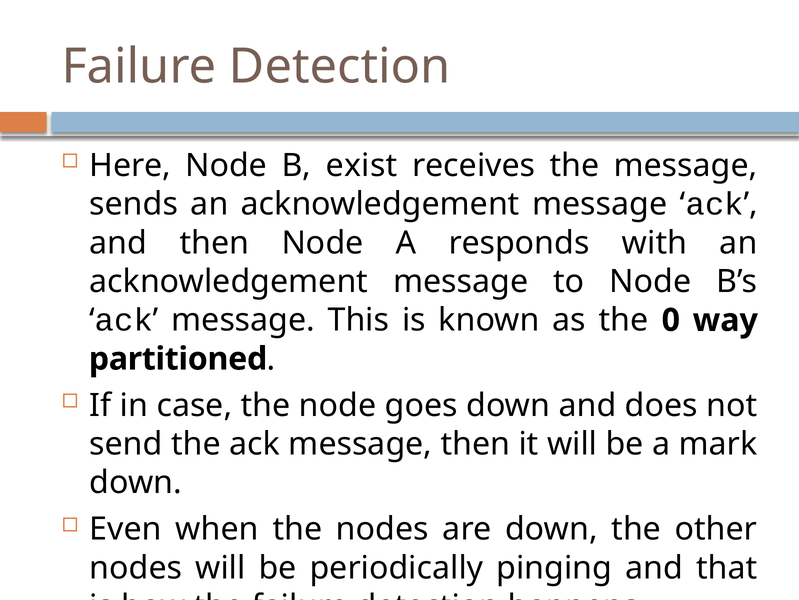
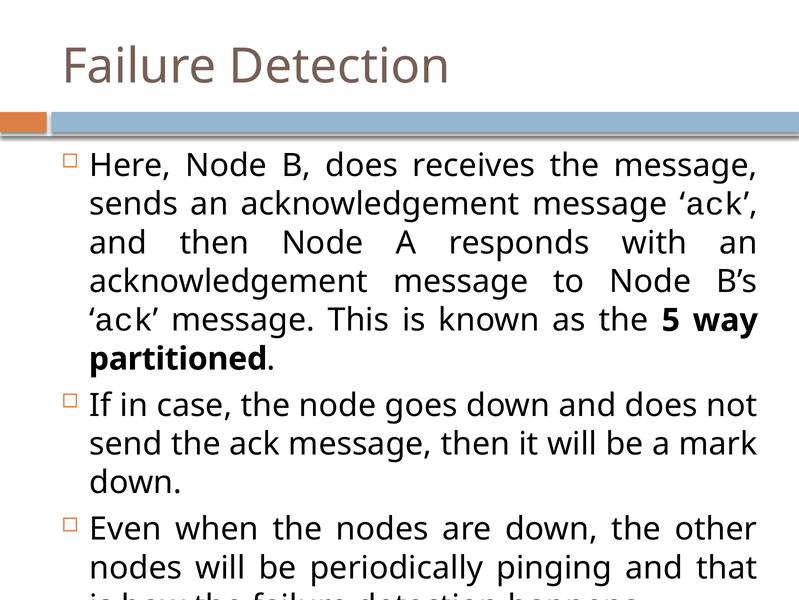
B exist: exist -> does
0: 0 -> 5
